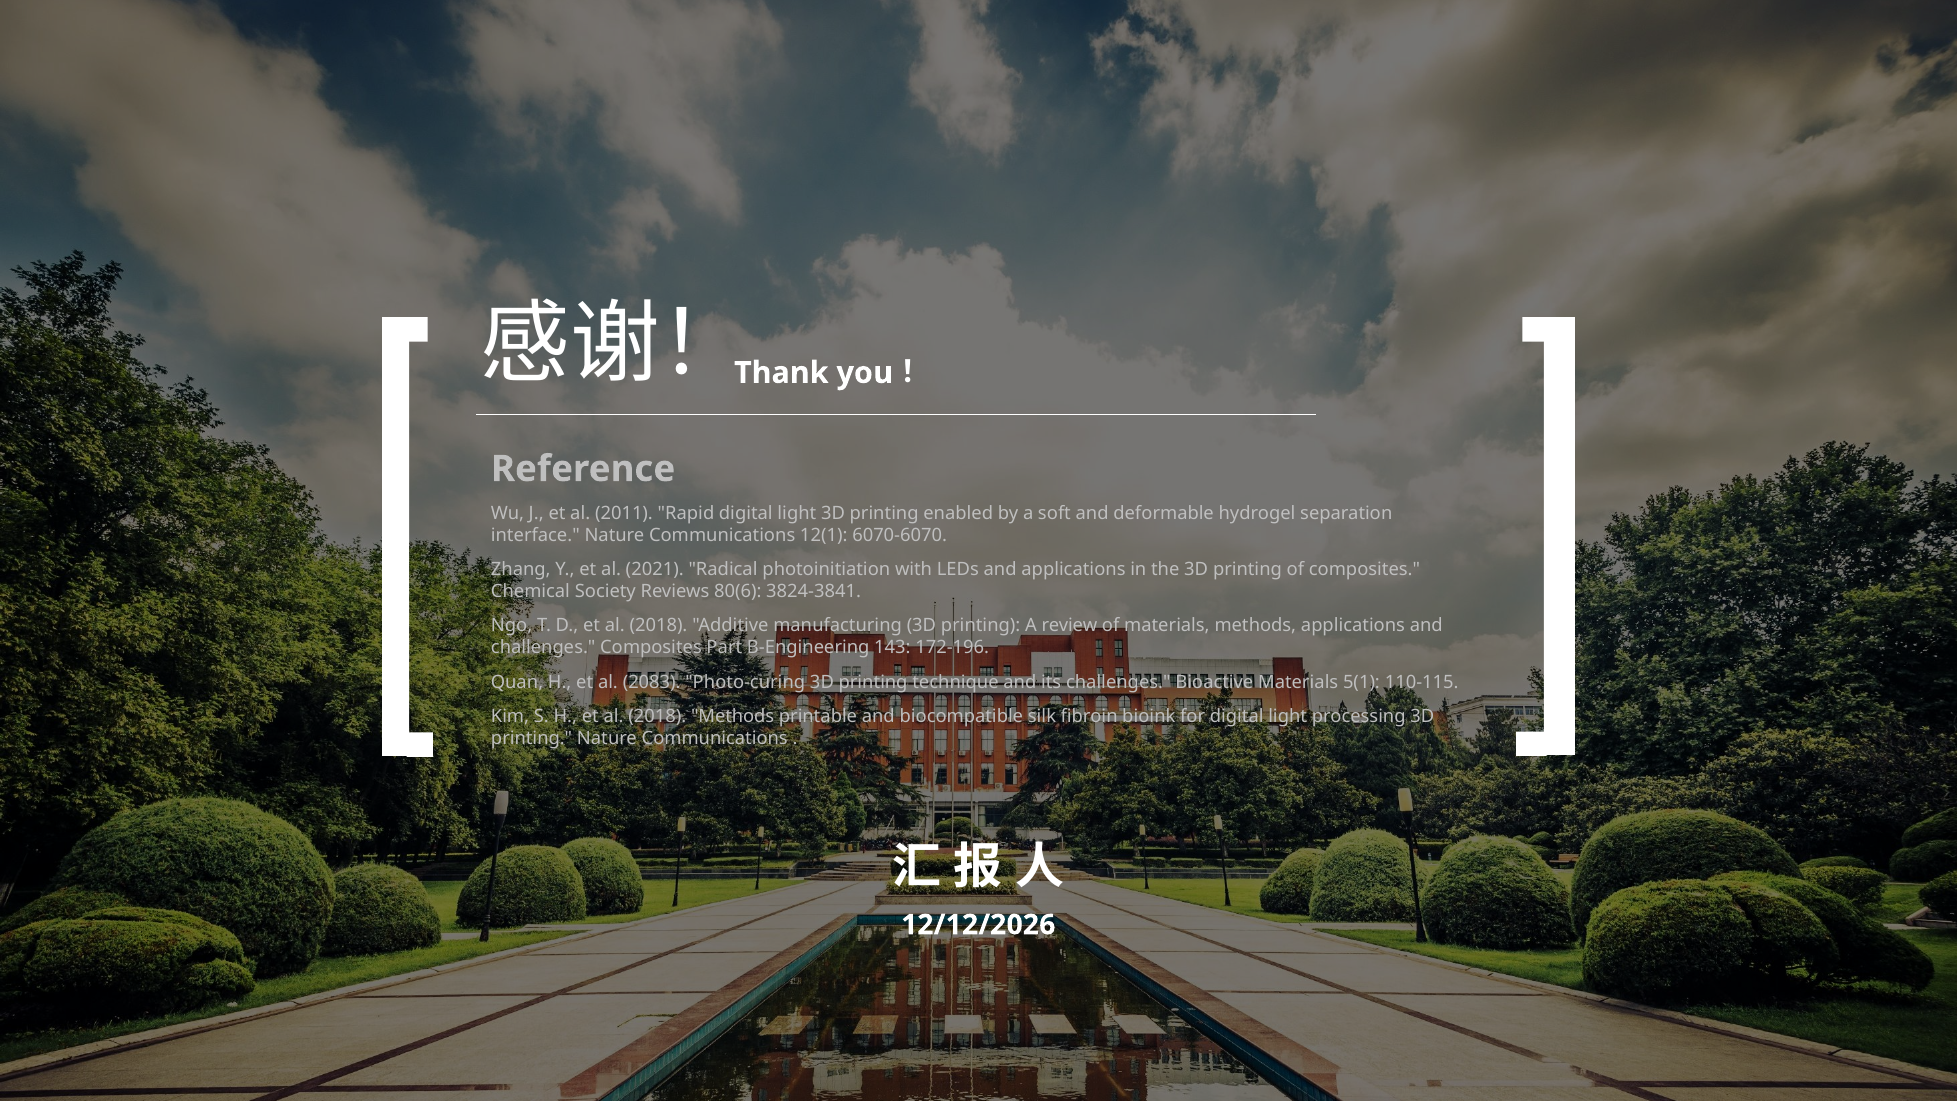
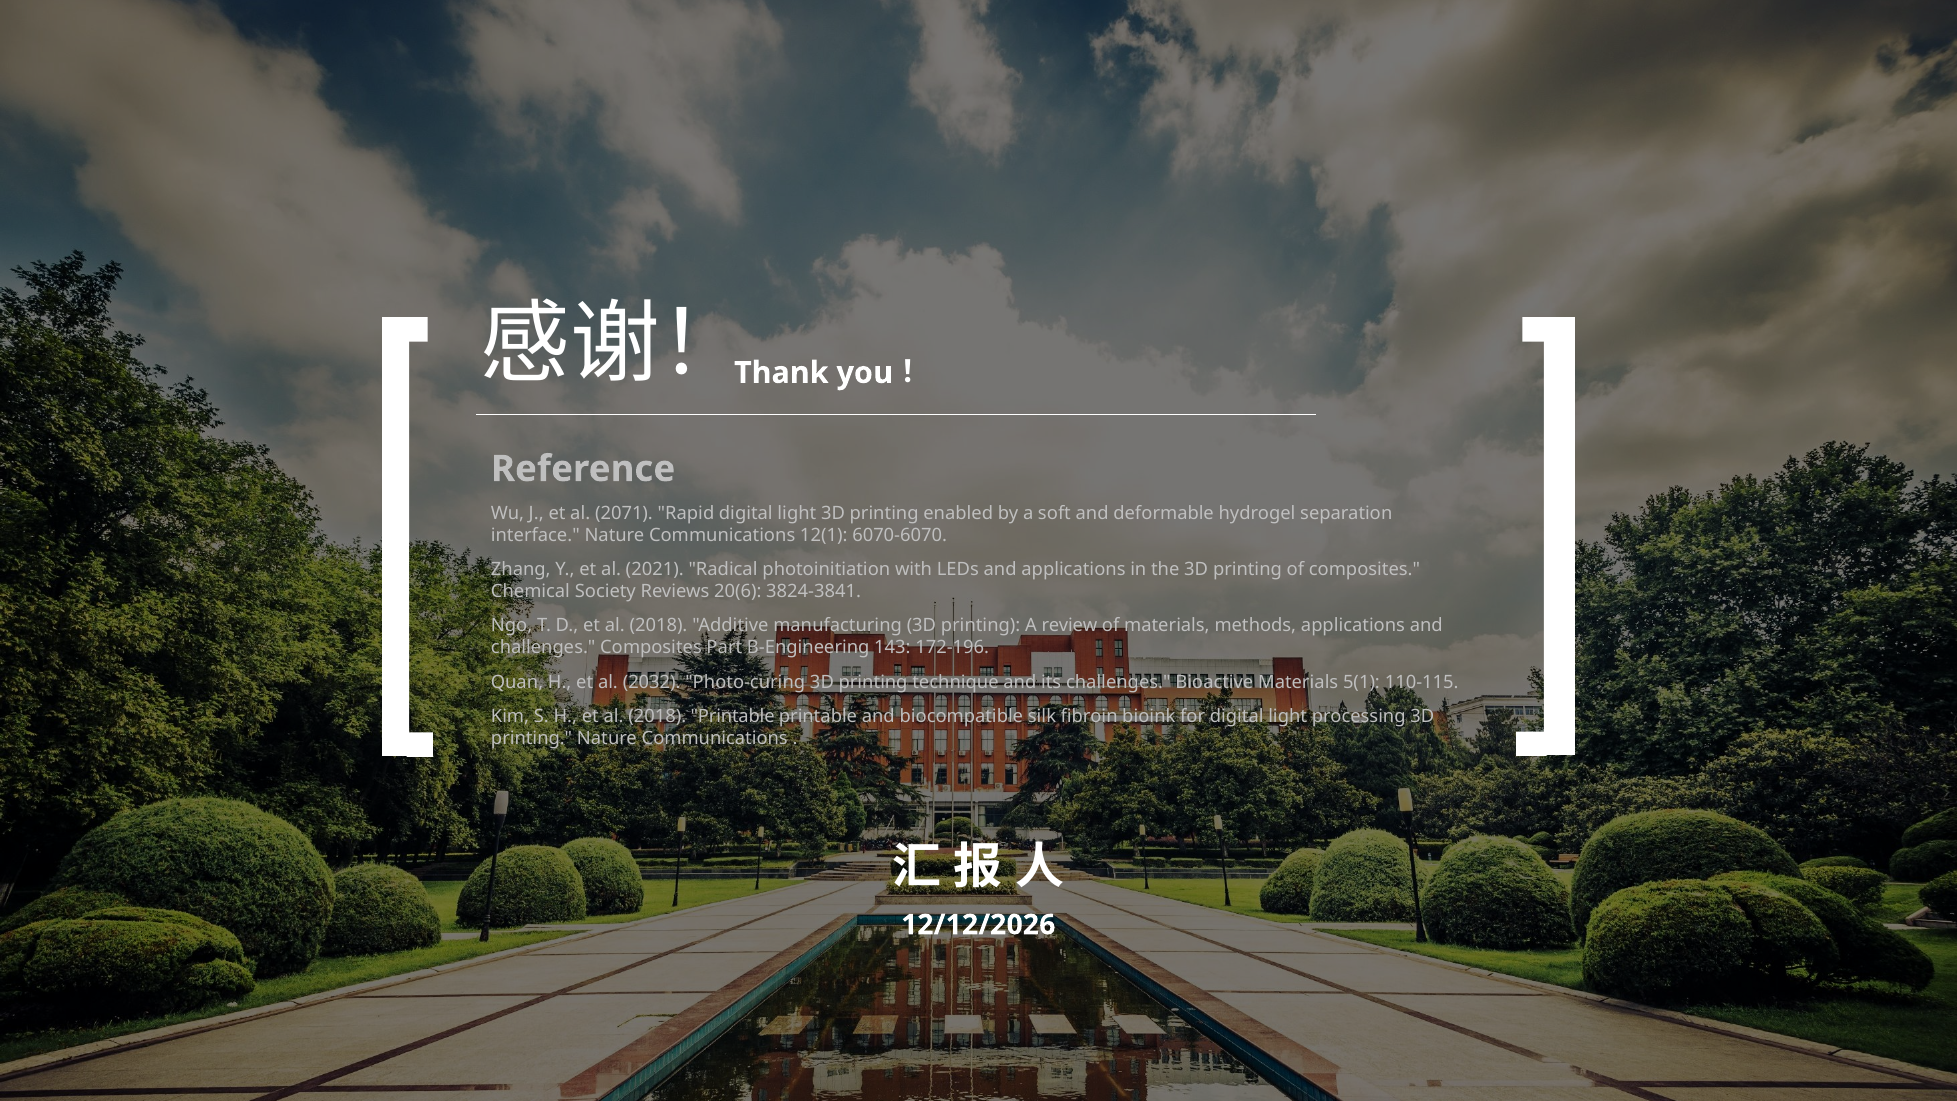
2011: 2011 -> 2071
80(6: 80(6 -> 20(6
2083: 2083 -> 2032
2018 Methods: Methods -> Printable
